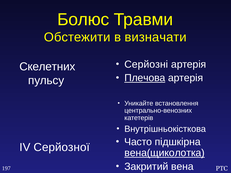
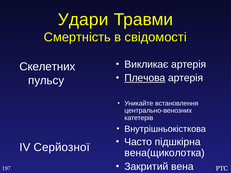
Болюс: Болюс -> Удари
Обстежити: Обстежити -> Смертність
визначати: визначати -> свідомості
Серйозні: Серйозні -> Викликає
вена(щиколотка underline: present -> none
